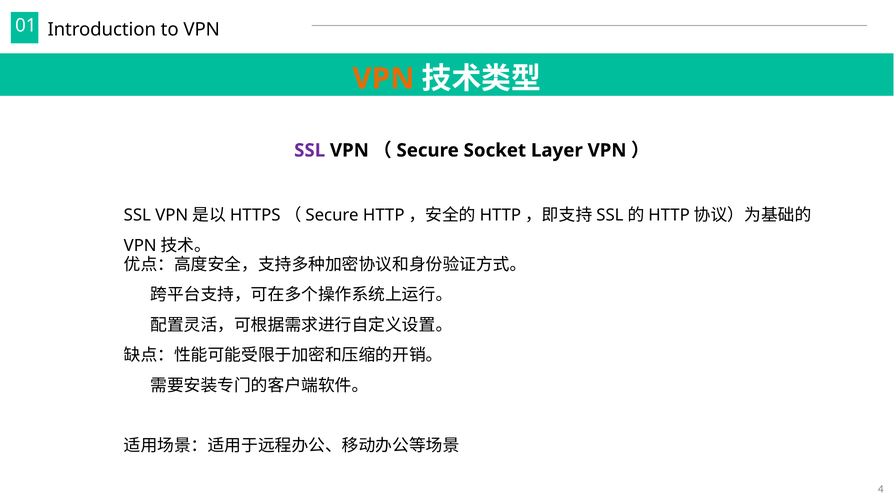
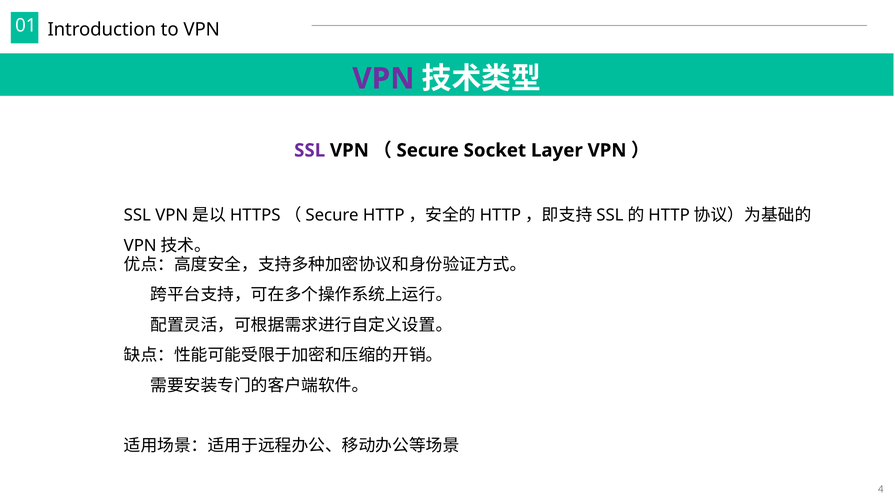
VPN at (383, 79) colour: orange -> purple
